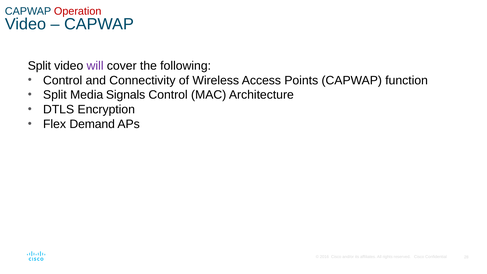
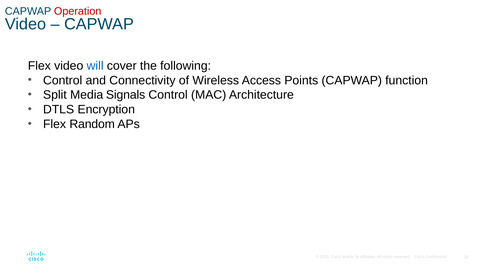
Split at (39, 66): Split -> Flex
will colour: purple -> blue
Demand: Demand -> Random
